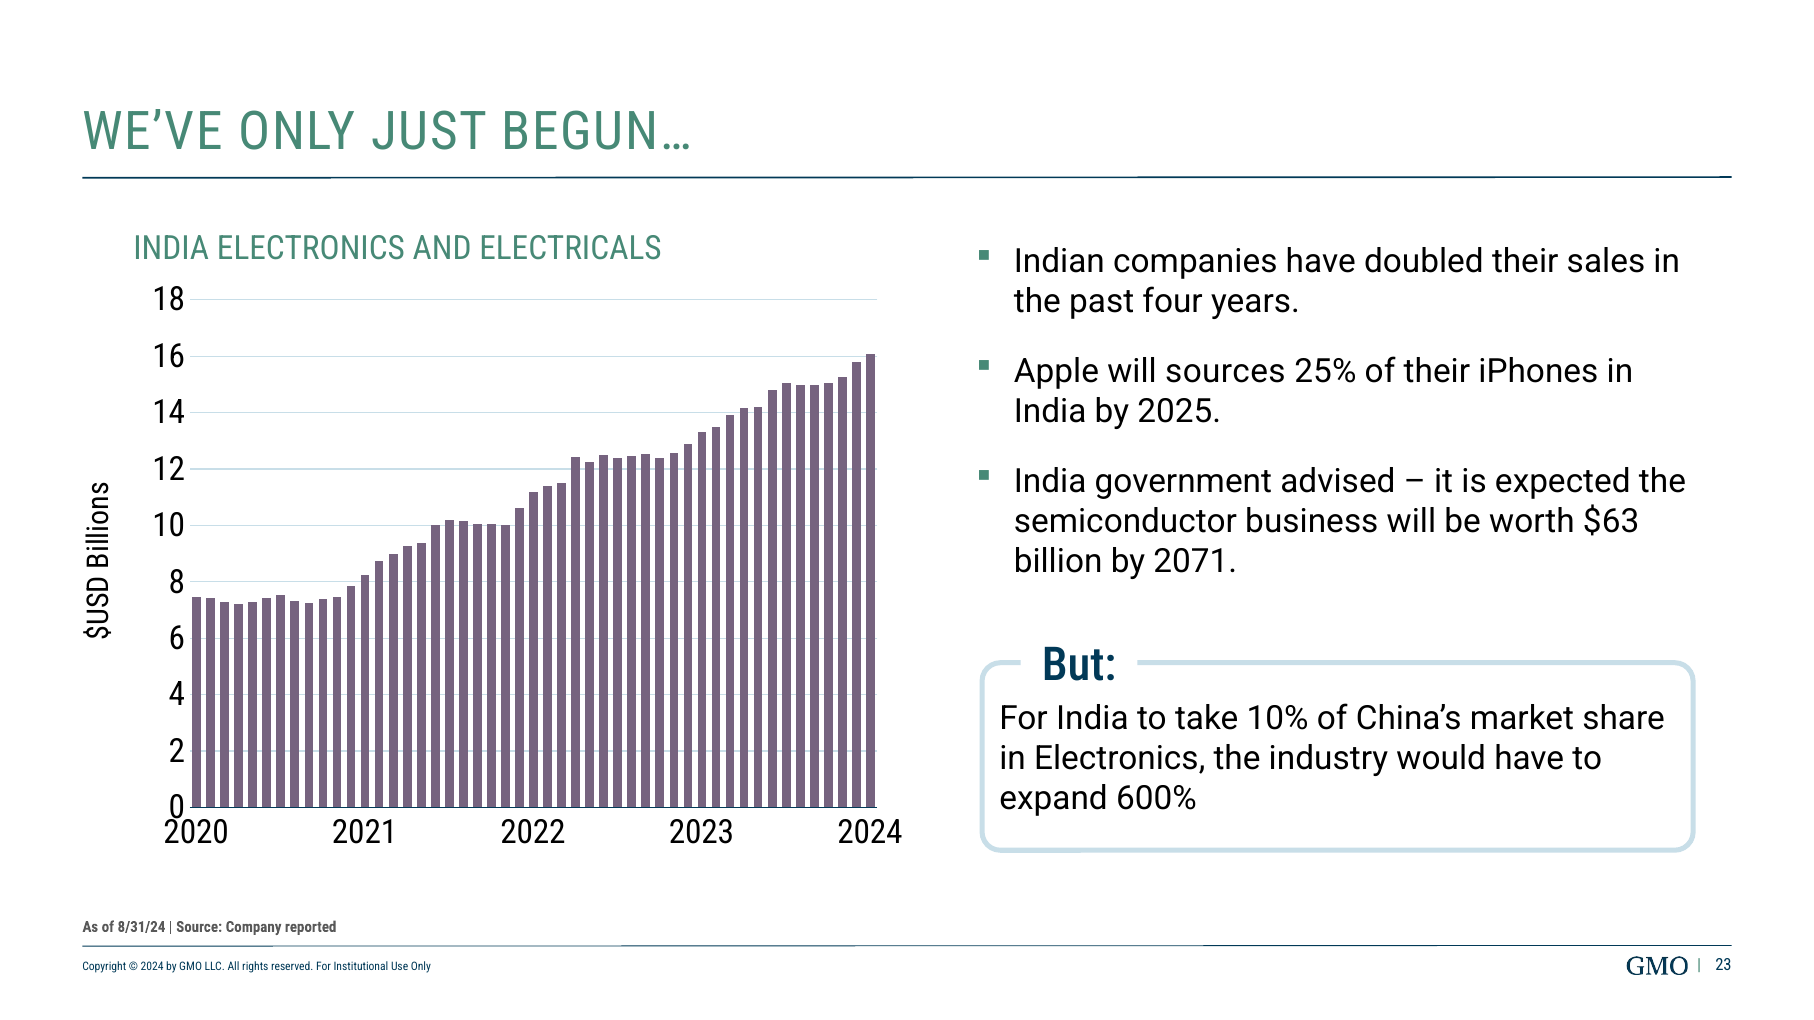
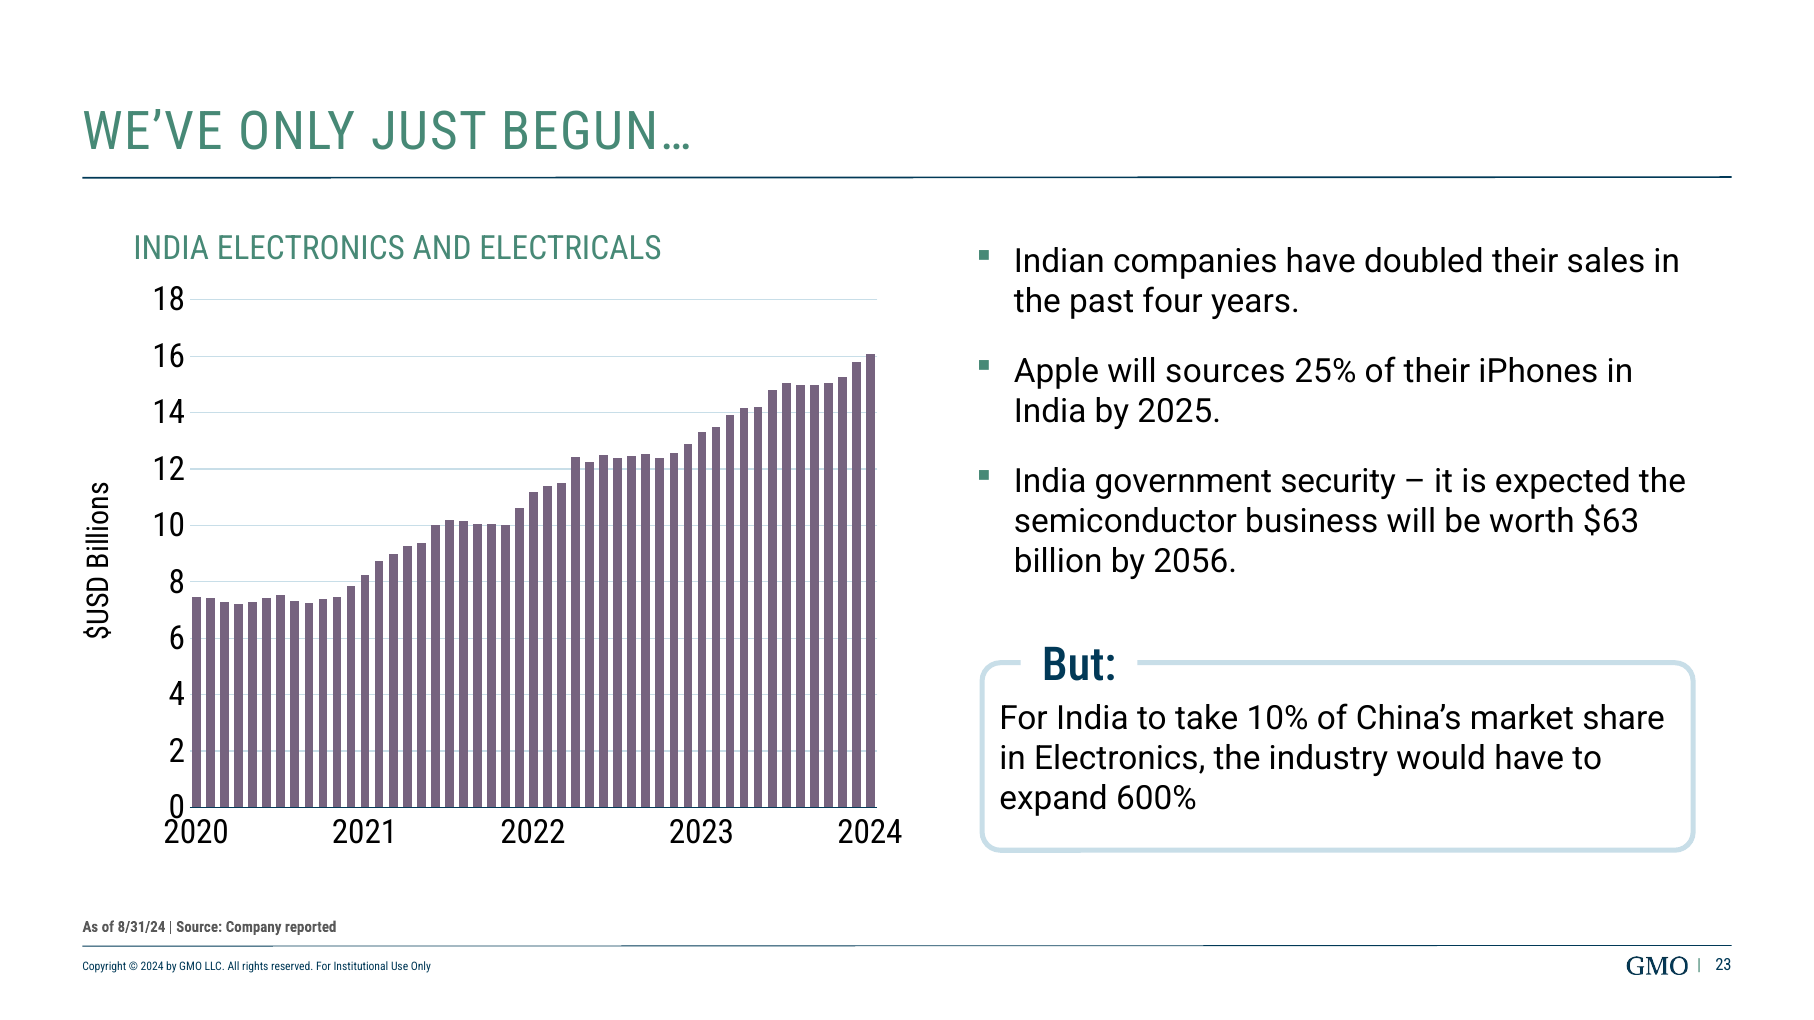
advised: advised -> security
2071: 2071 -> 2056
